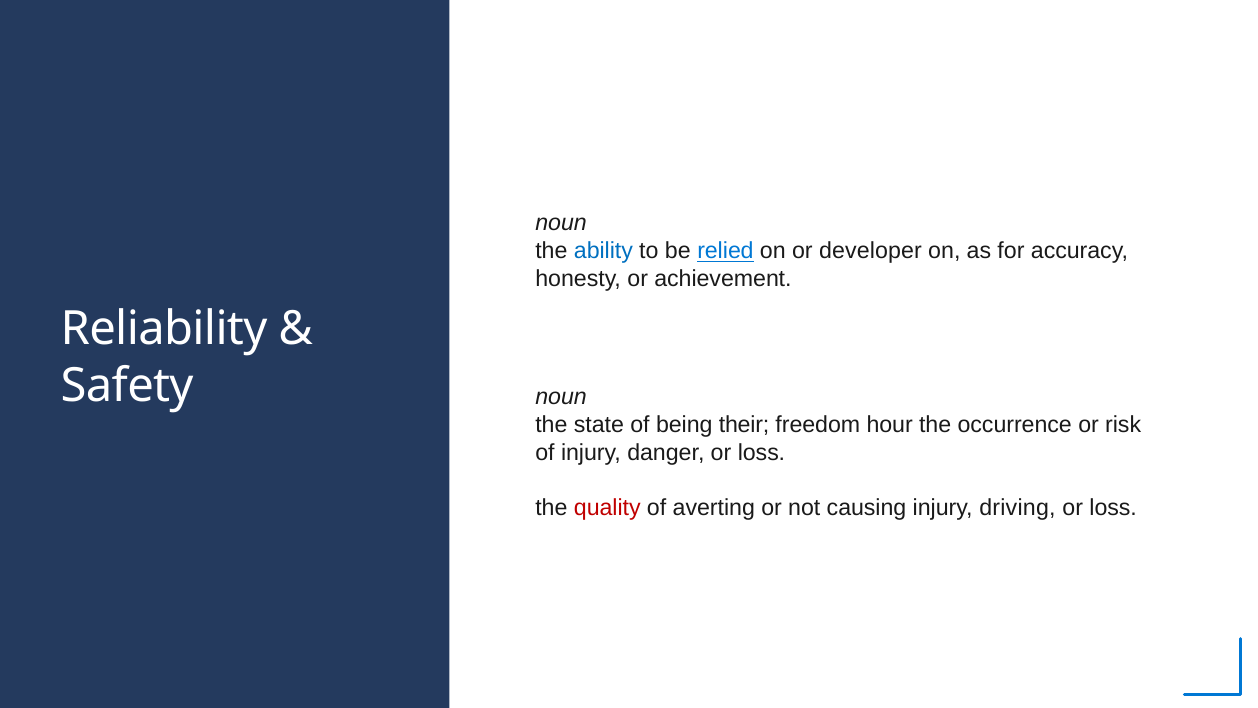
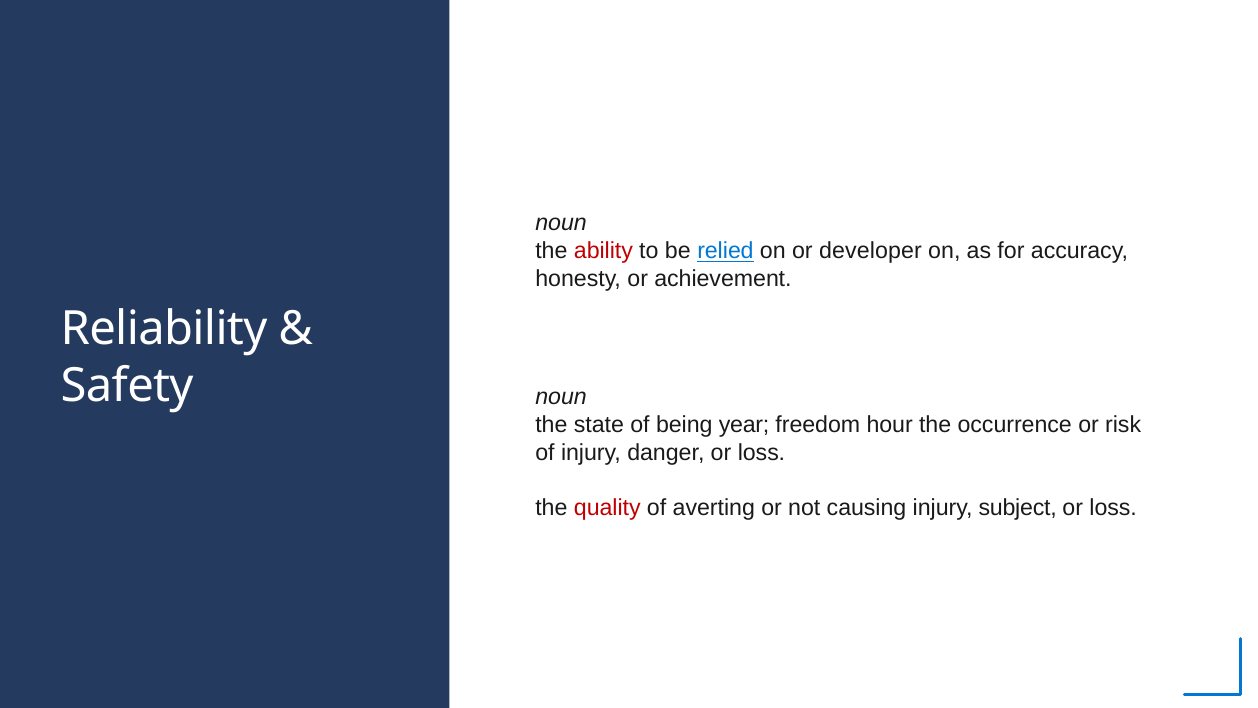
ability colour: blue -> red
their: their -> year
driving: driving -> subject
